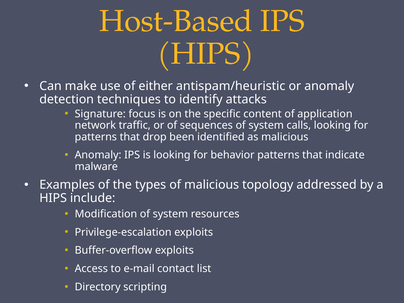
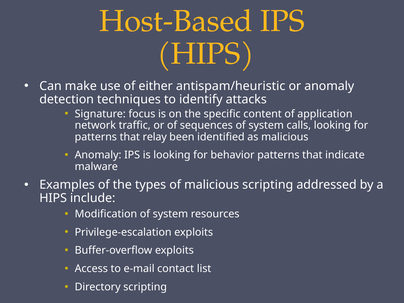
drop: drop -> relay
malicious topology: topology -> scripting
